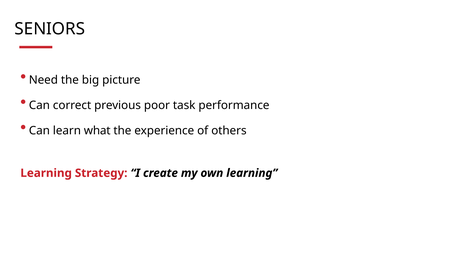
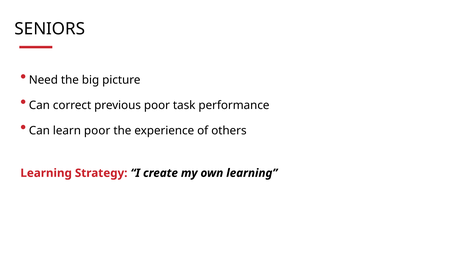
learn what: what -> poor
